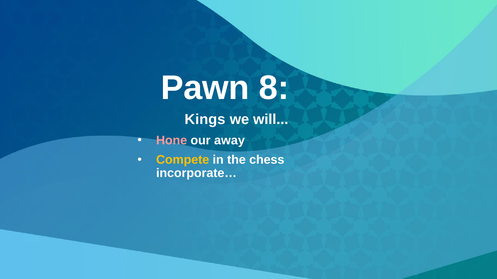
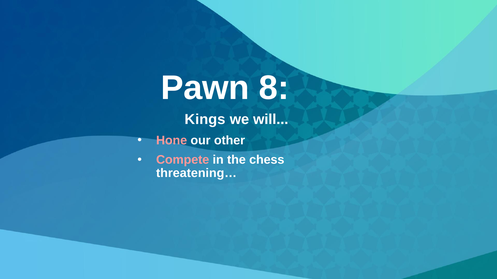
away: away -> other
Compete colour: yellow -> pink
incorporate…: incorporate… -> threatening…
